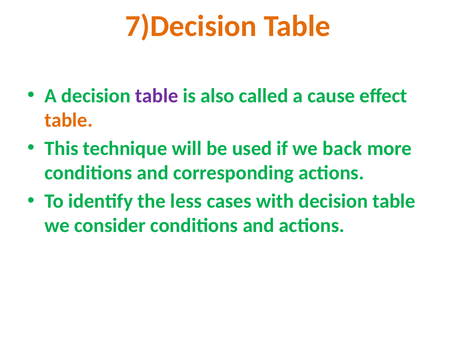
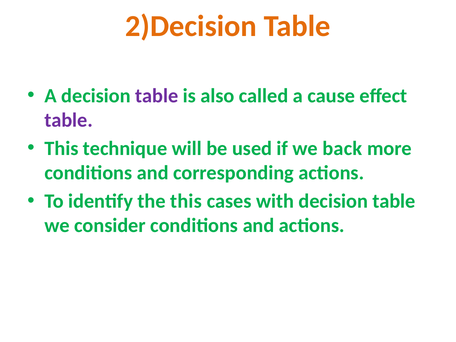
7)Decision: 7)Decision -> 2)Decision
table at (69, 120) colour: orange -> purple
the less: less -> this
